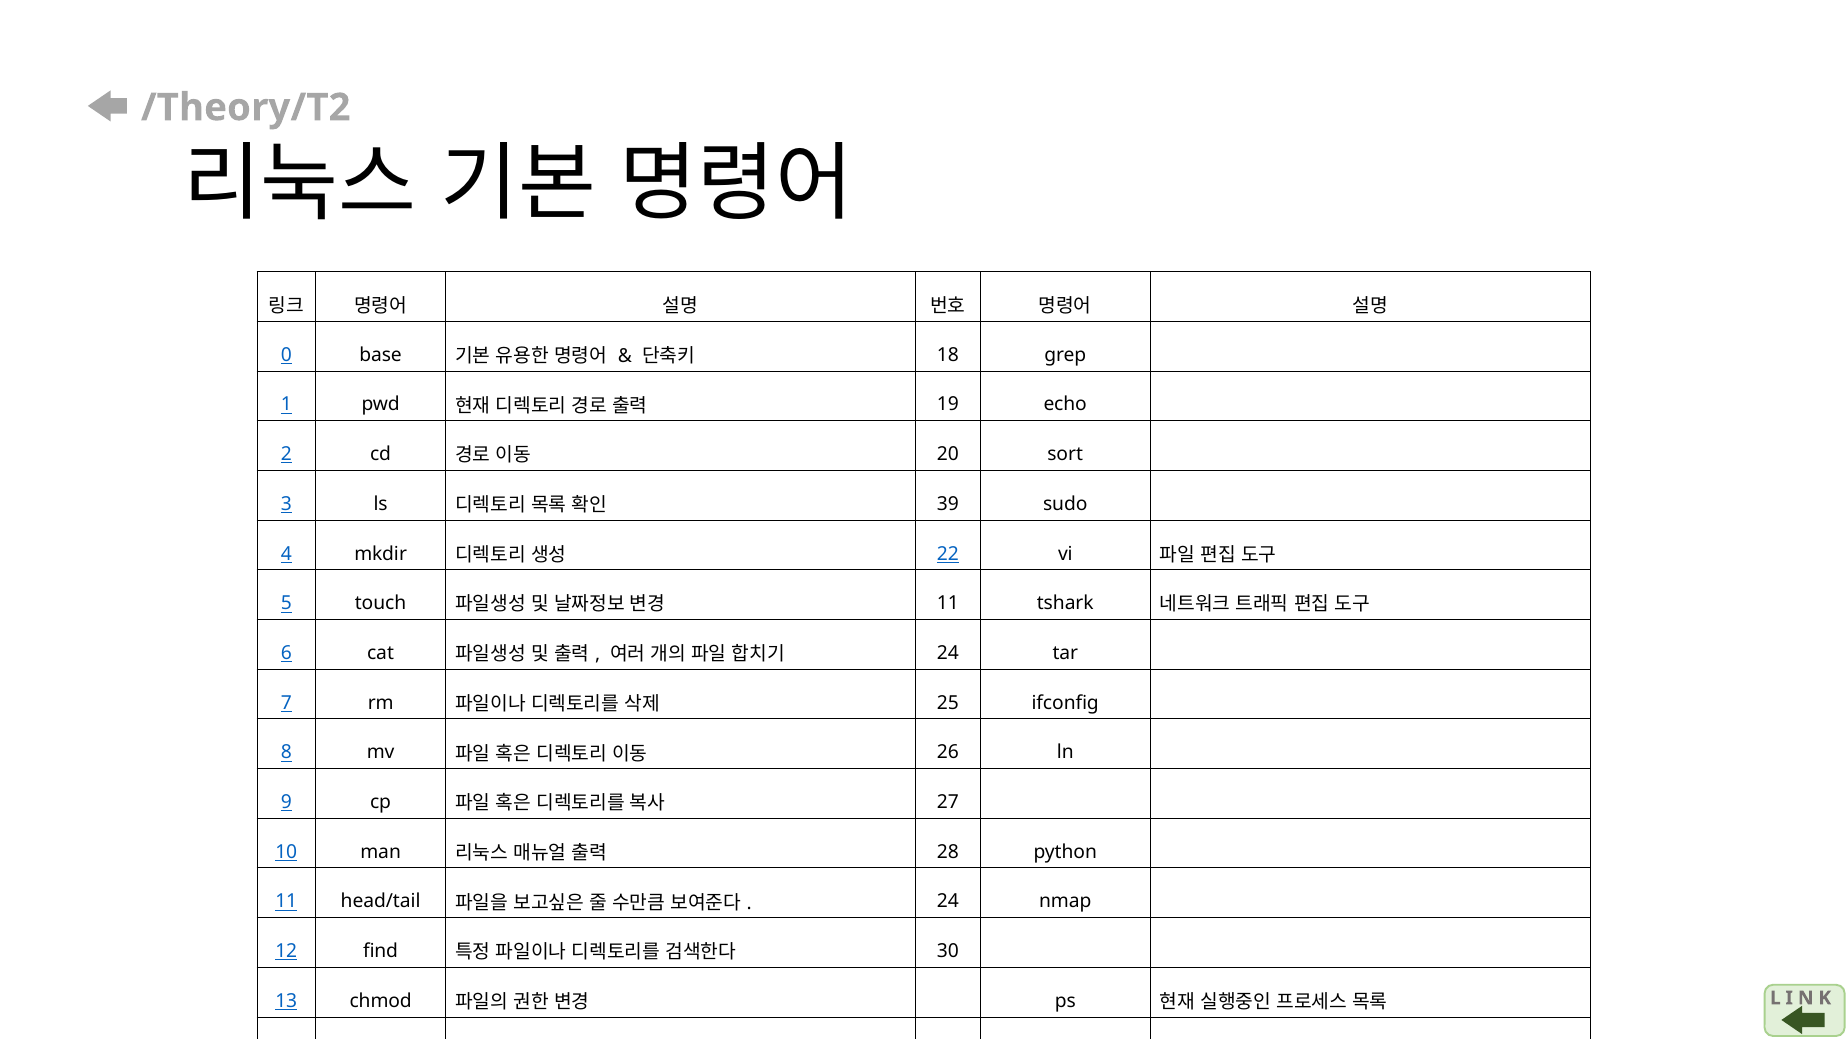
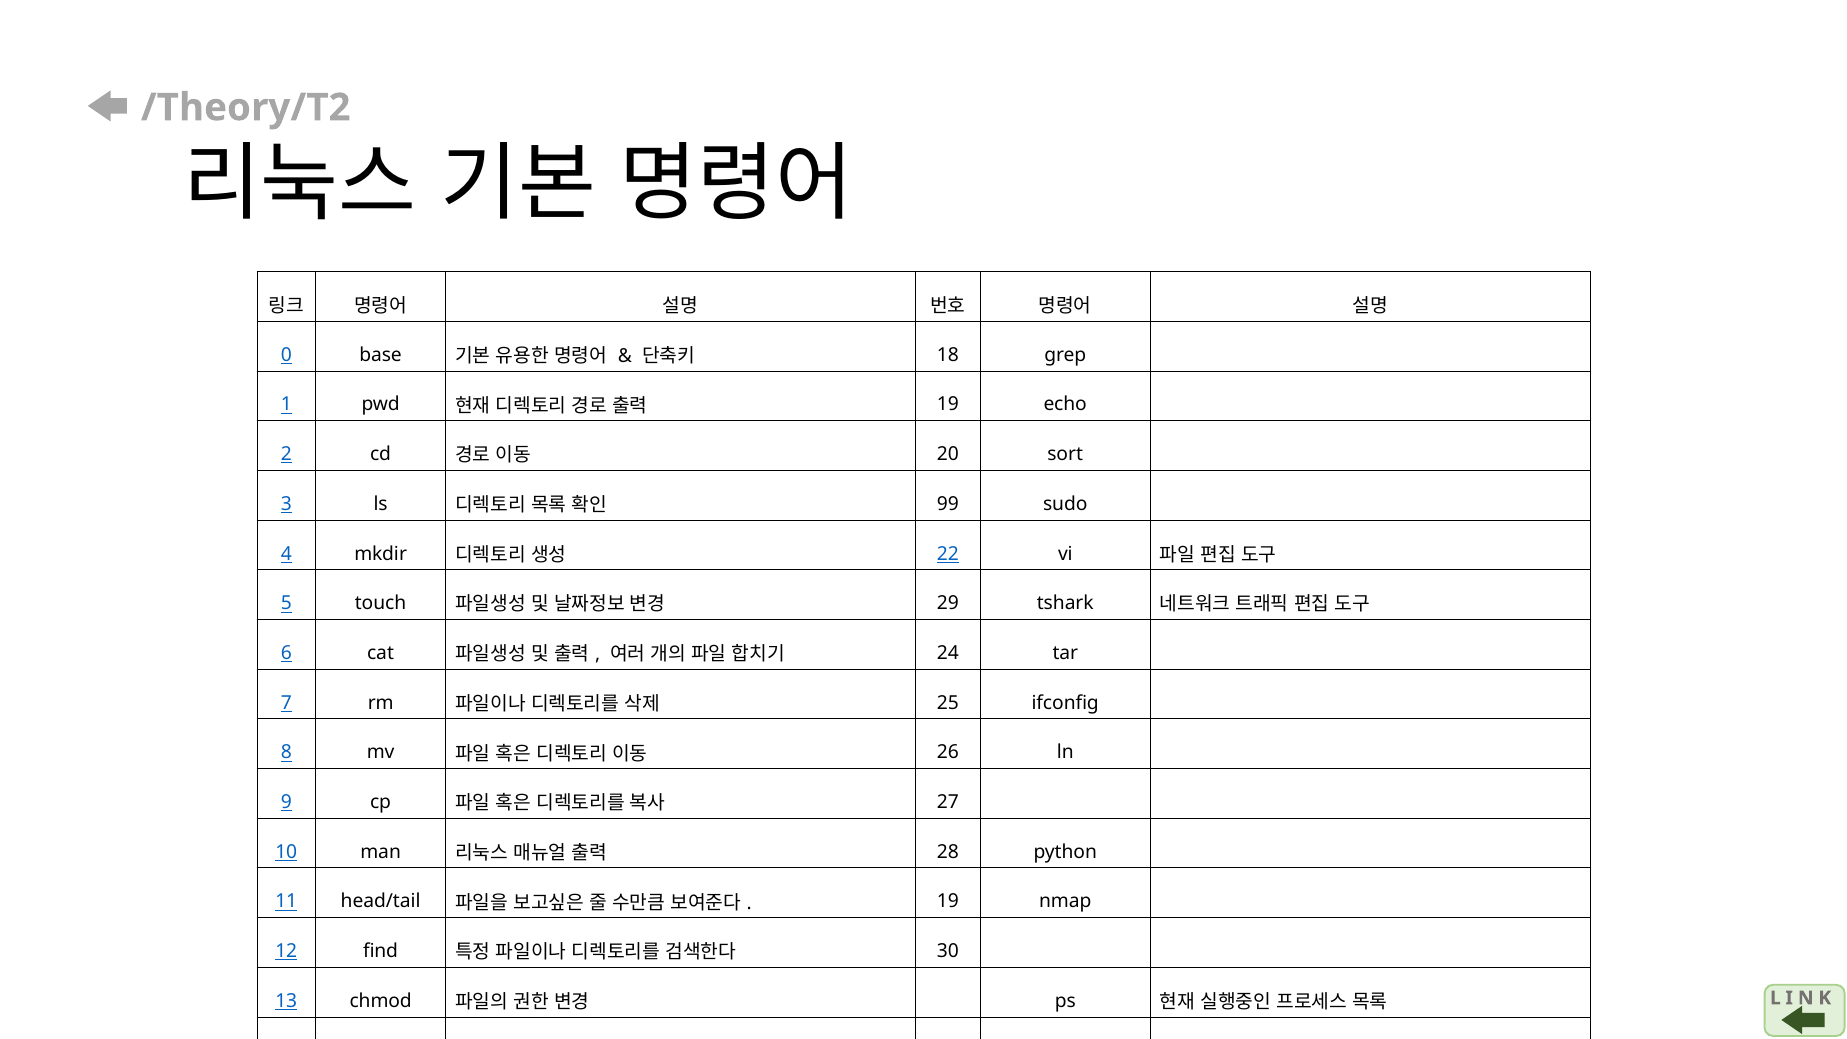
39: 39 -> 99
11 at (948, 603): 11 -> 29
24 at (948, 901): 24 -> 19
